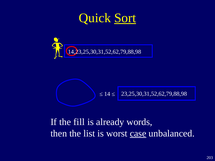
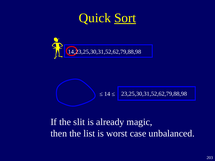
fill: fill -> slit
words: words -> magic
case underline: present -> none
